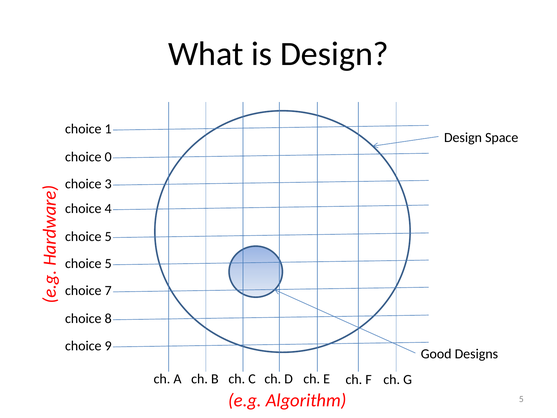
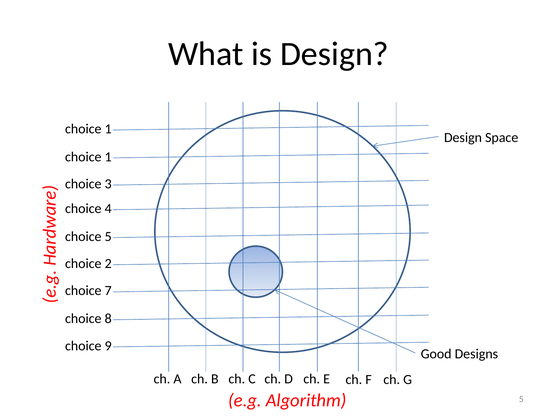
0 at (108, 157): 0 -> 1
5 at (108, 263): 5 -> 2
